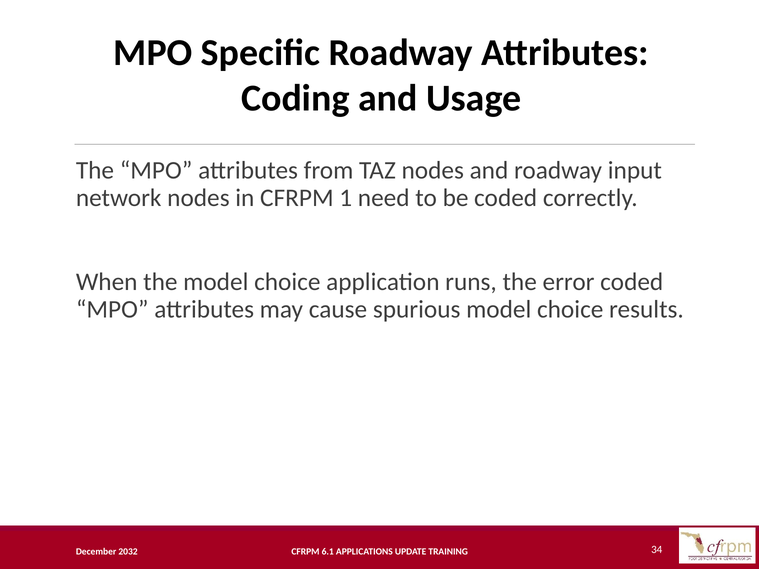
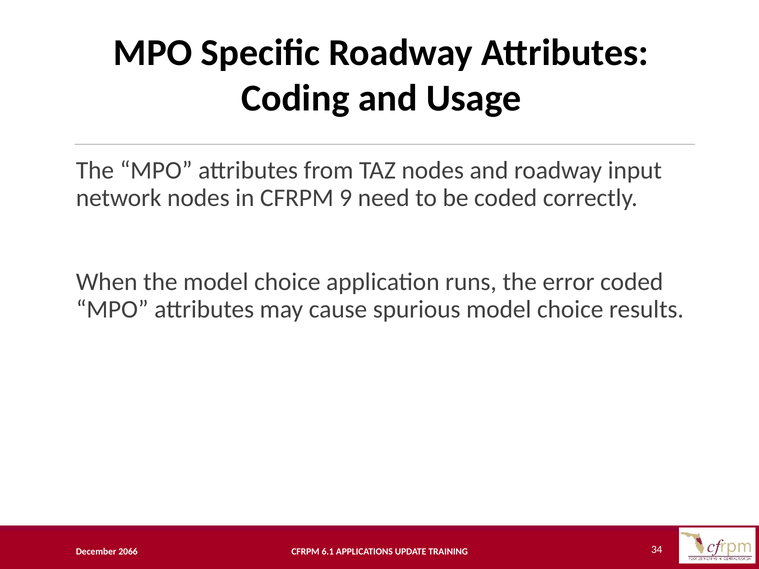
1: 1 -> 9
2032: 2032 -> 2066
